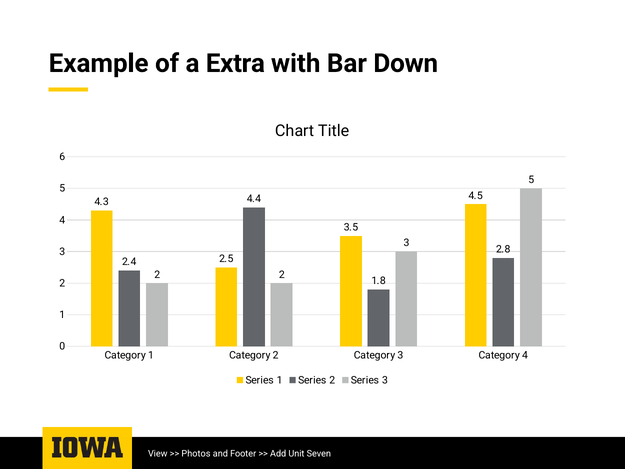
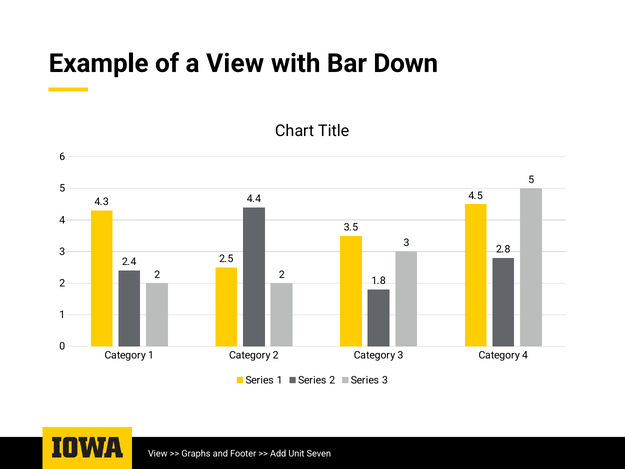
a Extra: Extra -> View
Photos: Photos -> Graphs
